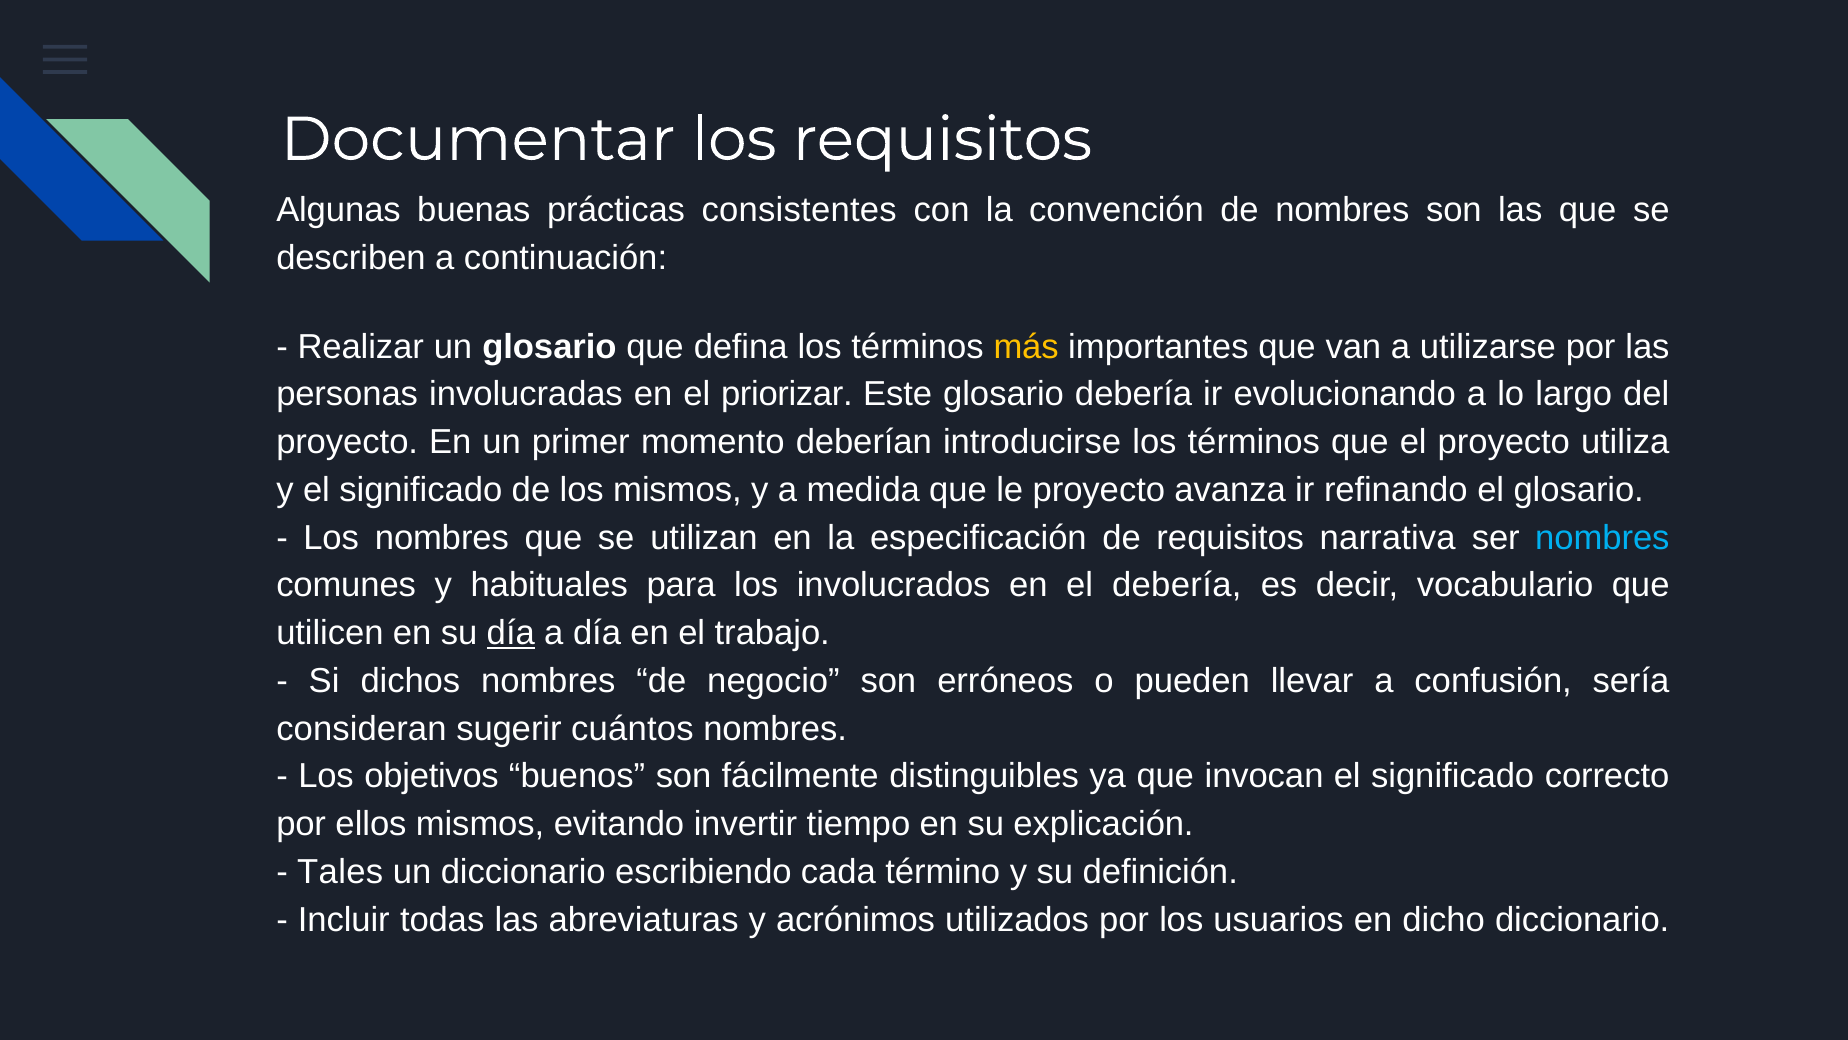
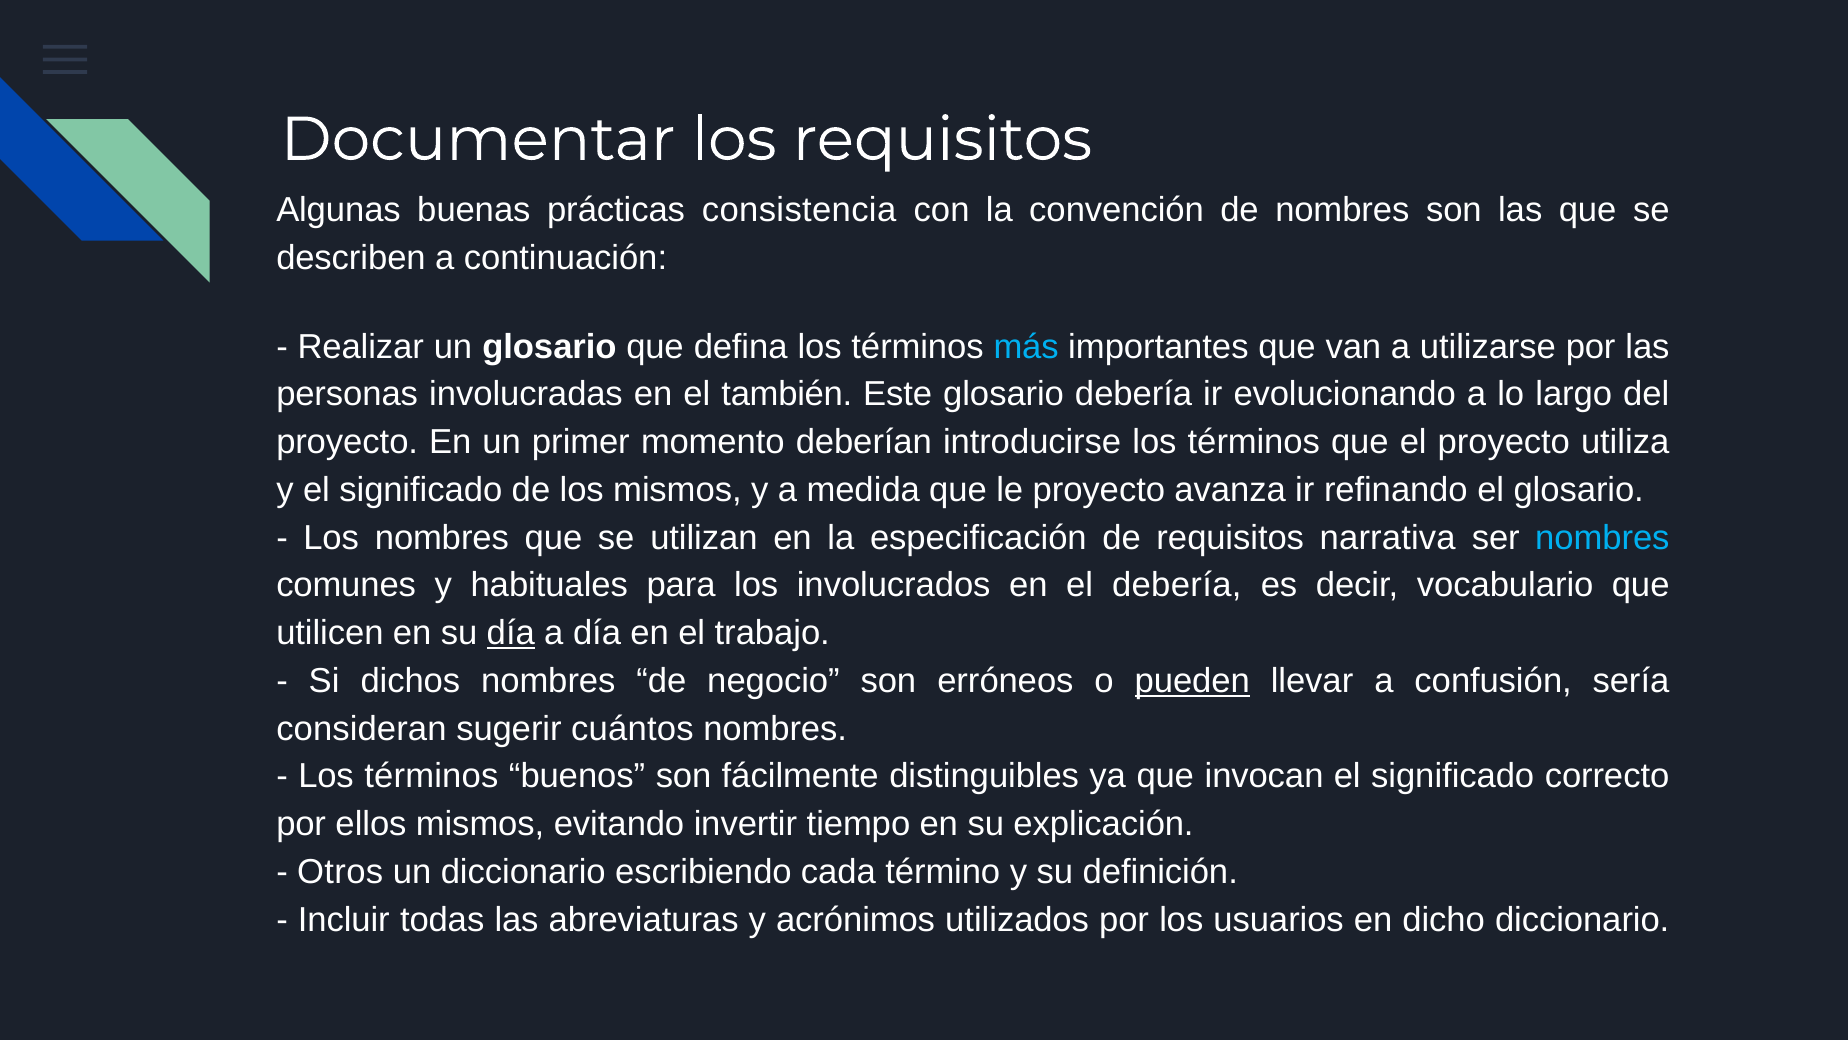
consistentes: consistentes -> consistencia
más colour: yellow -> light blue
priorizar: priorizar -> también
pueden underline: none -> present
objetivos at (432, 776): objetivos -> términos
Tales: Tales -> Otros
